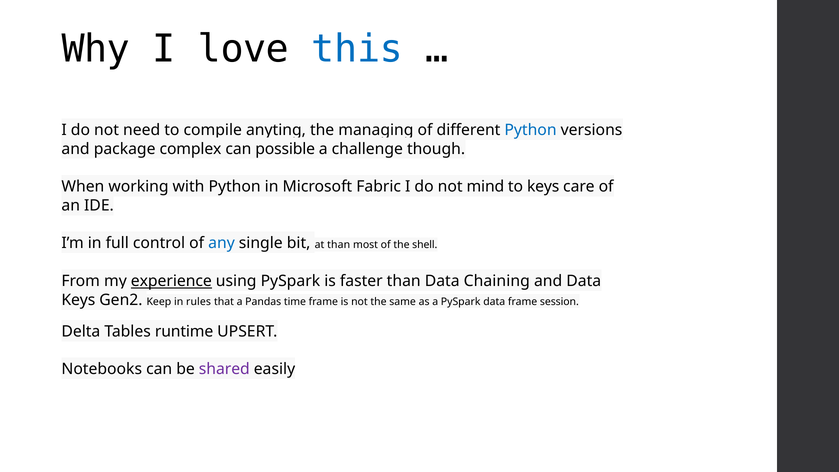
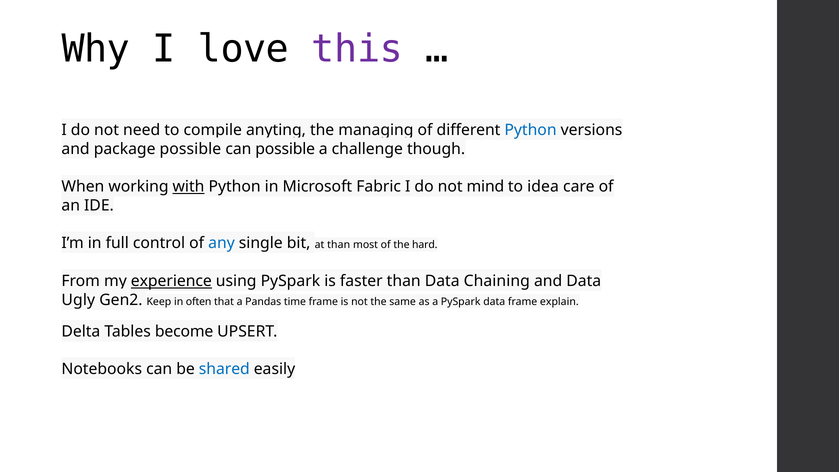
this colour: blue -> purple
package complex: complex -> possible
with underline: none -> present
to keys: keys -> idea
shell: shell -> hard
Keys at (78, 300): Keys -> Ugly
rules: rules -> often
session: session -> explain
runtime: runtime -> become
shared colour: purple -> blue
